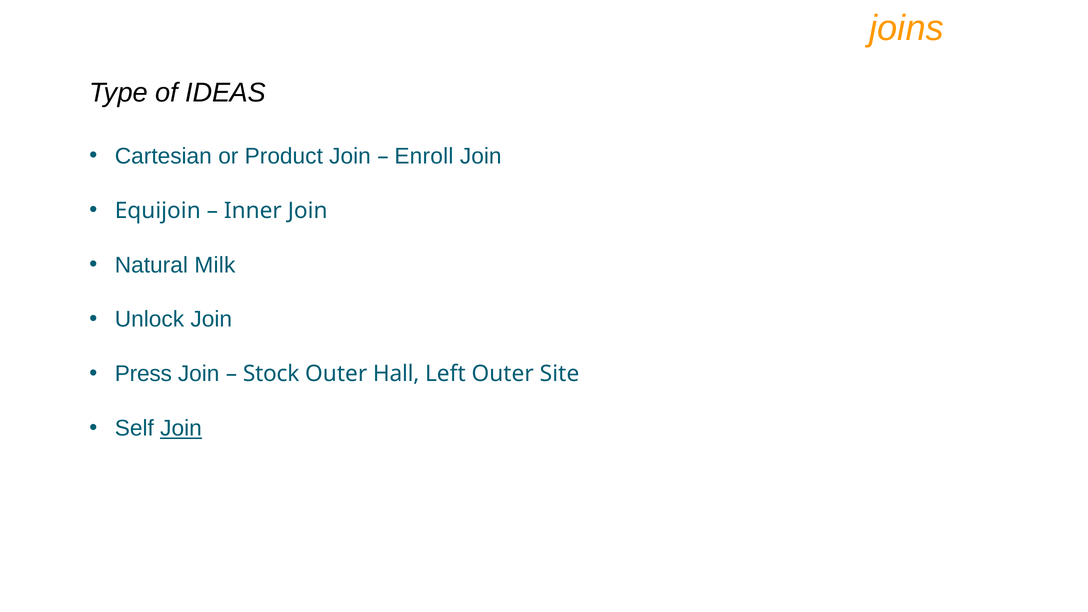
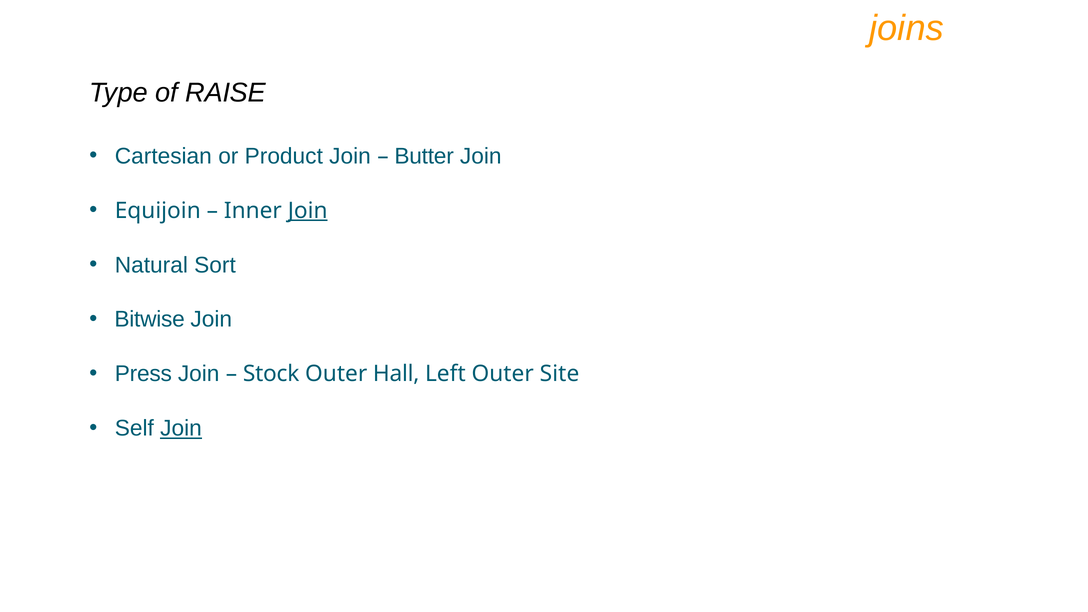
IDEAS: IDEAS -> RAISE
Enroll: Enroll -> Butter
Join at (308, 211) underline: none -> present
Milk: Milk -> Sort
Unlock: Unlock -> Bitwise
